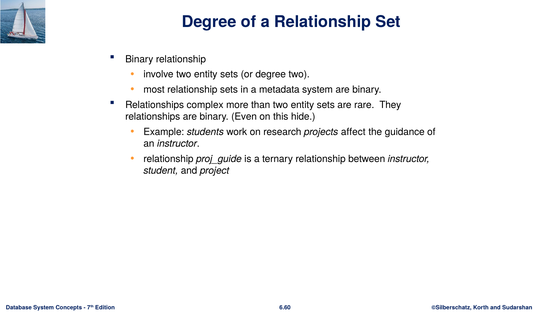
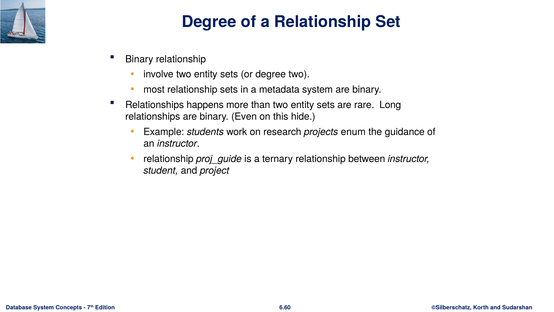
complex: complex -> happens
They: They -> Long
affect: affect -> enum
